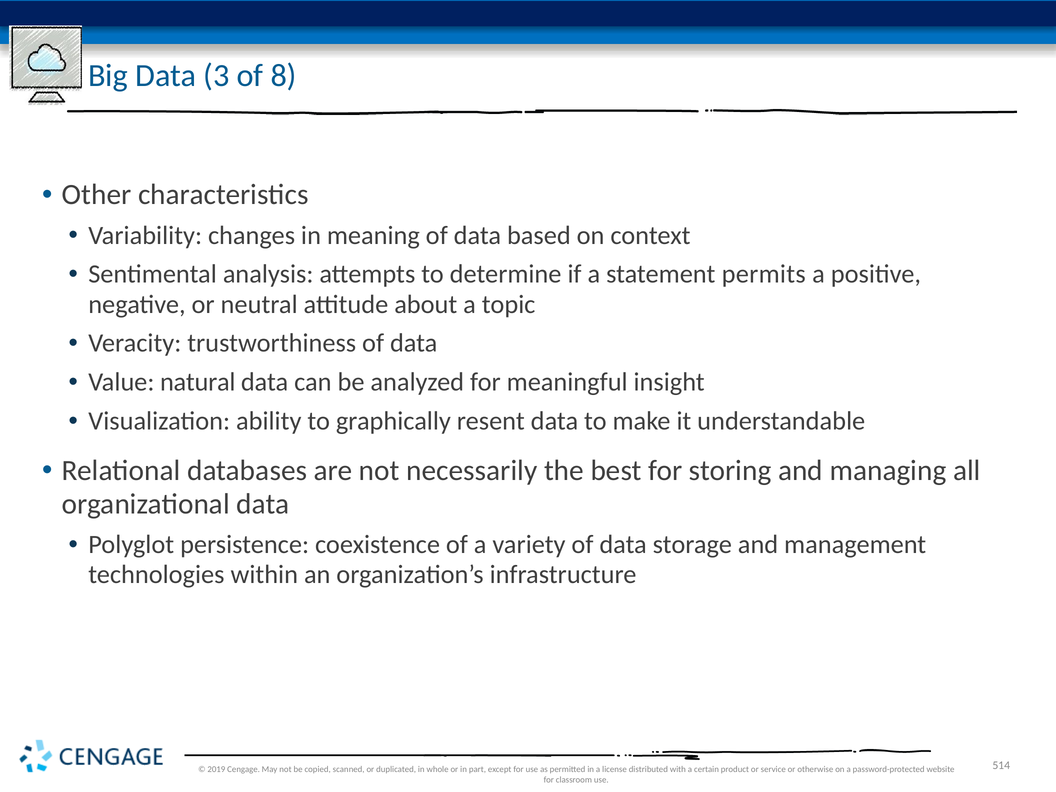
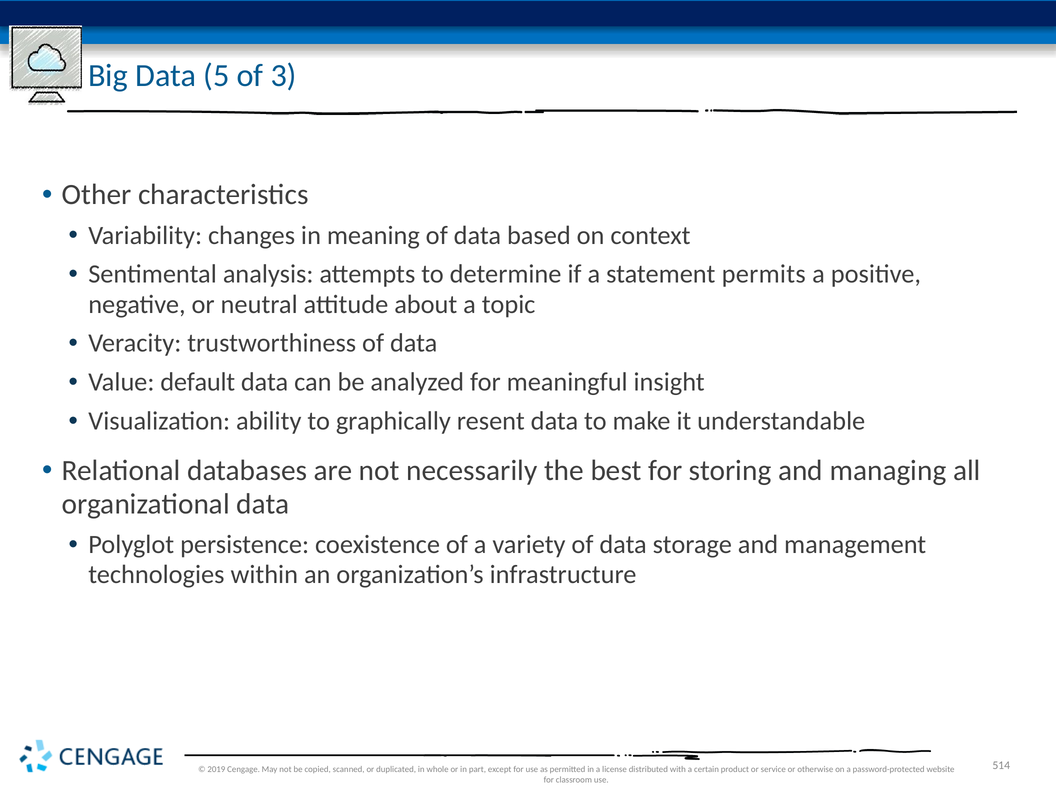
3: 3 -> 5
8: 8 -> 3
natural: natural -> default
